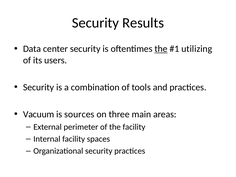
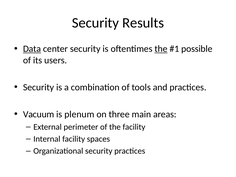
Data underline: none -> present
utilizing: utilizing -> possible
sources: sources -> plenum
